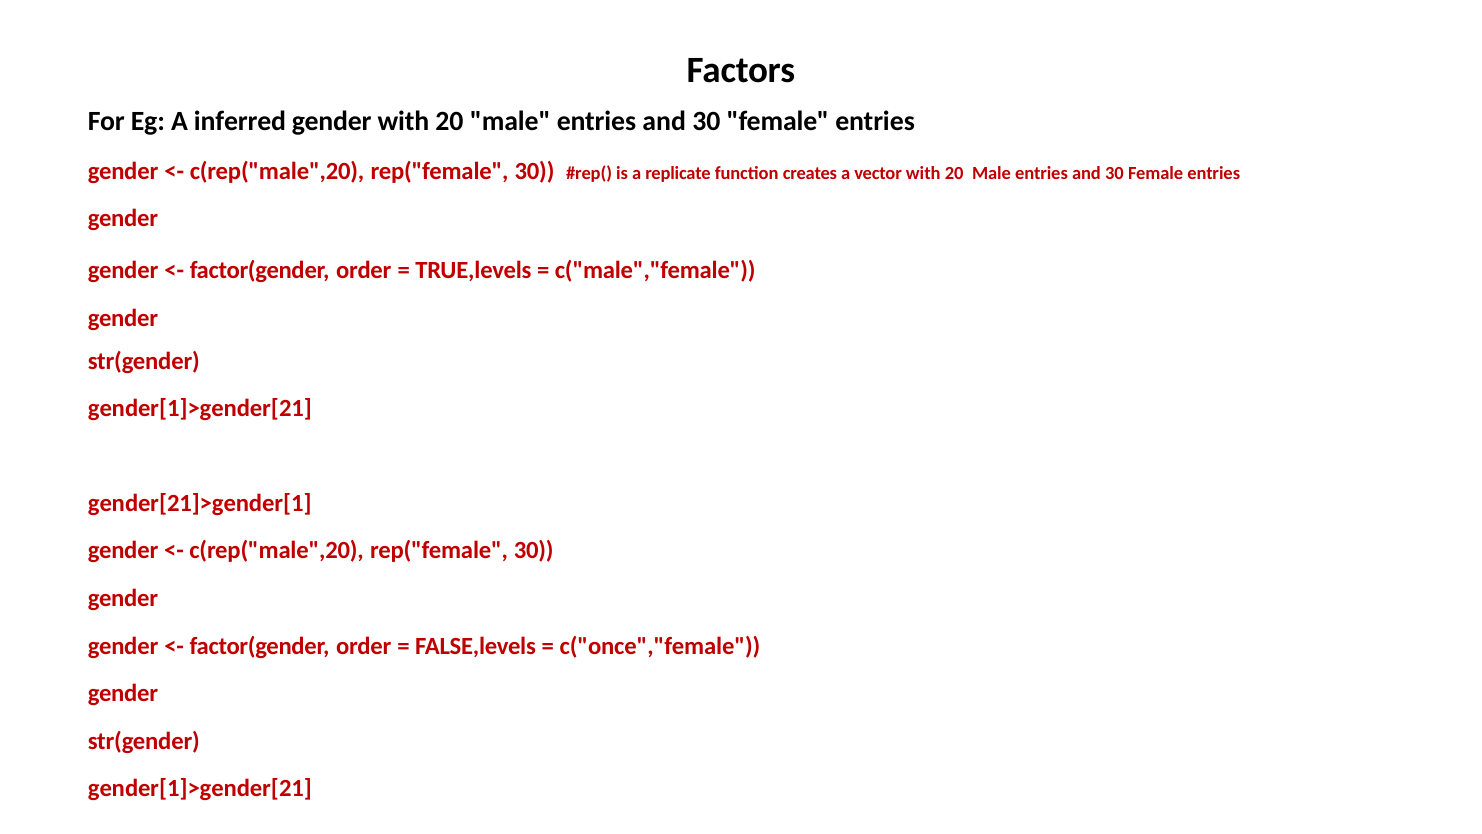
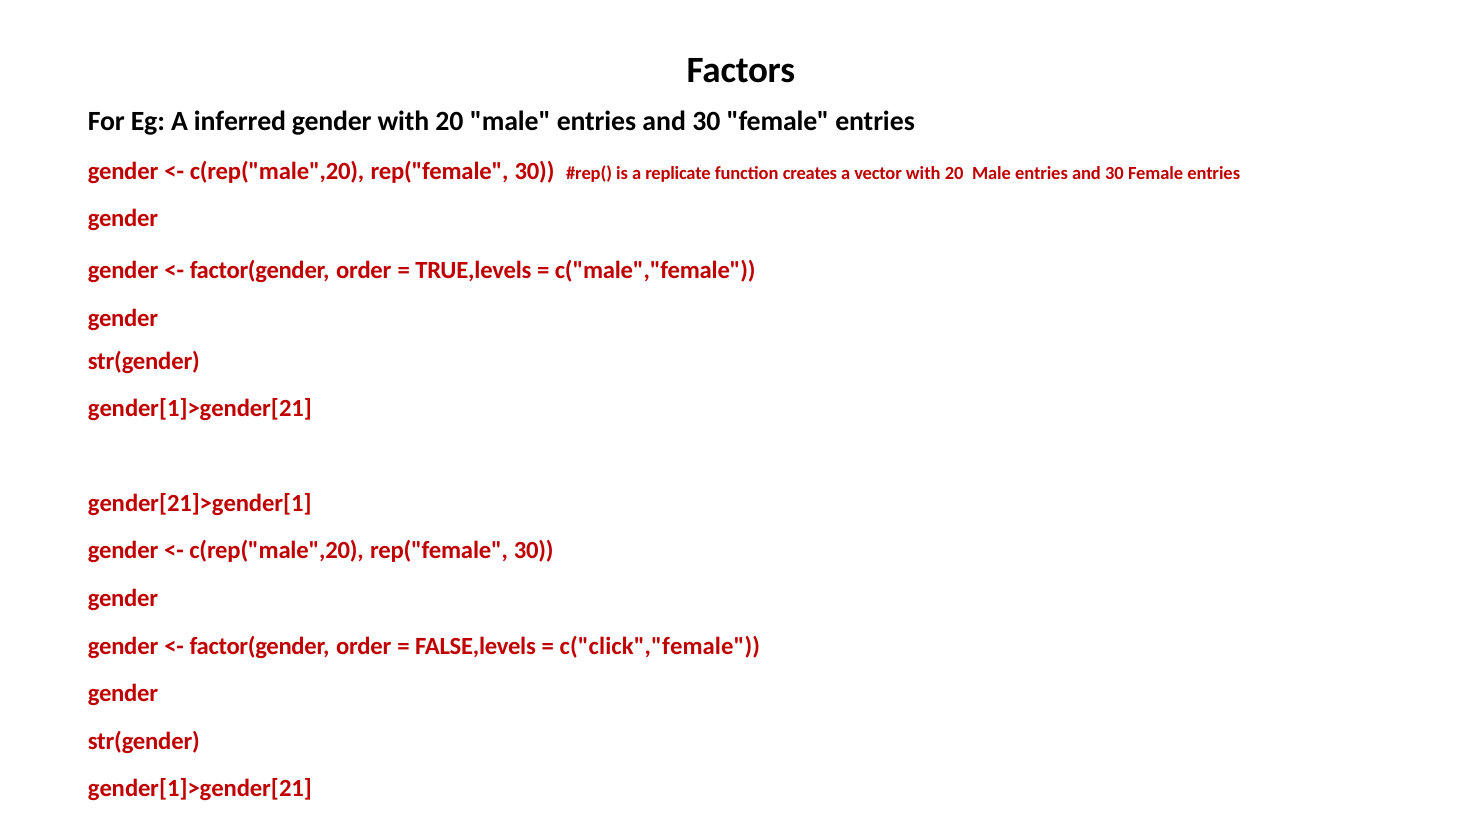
c("once","female: c("once","female -> c("click","female
